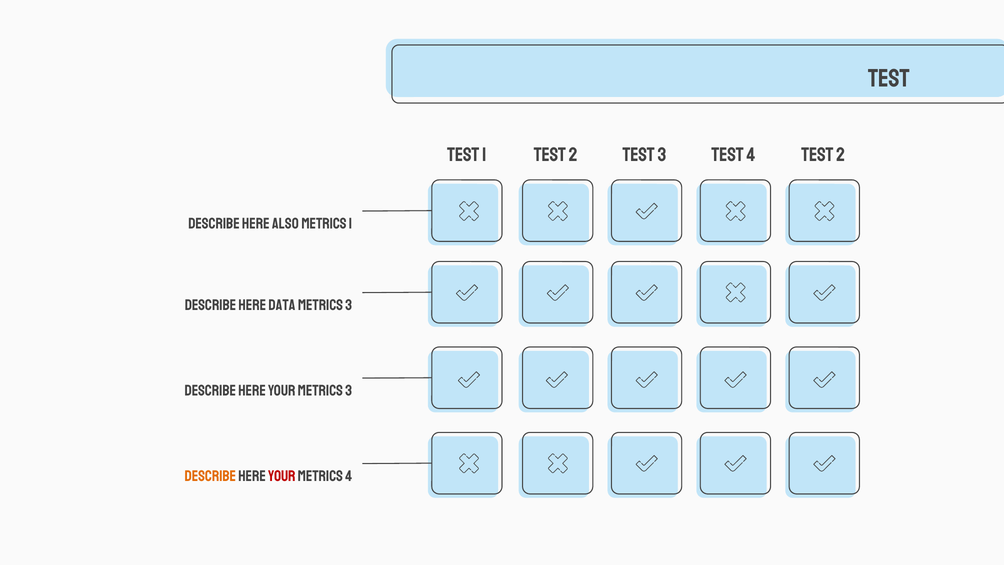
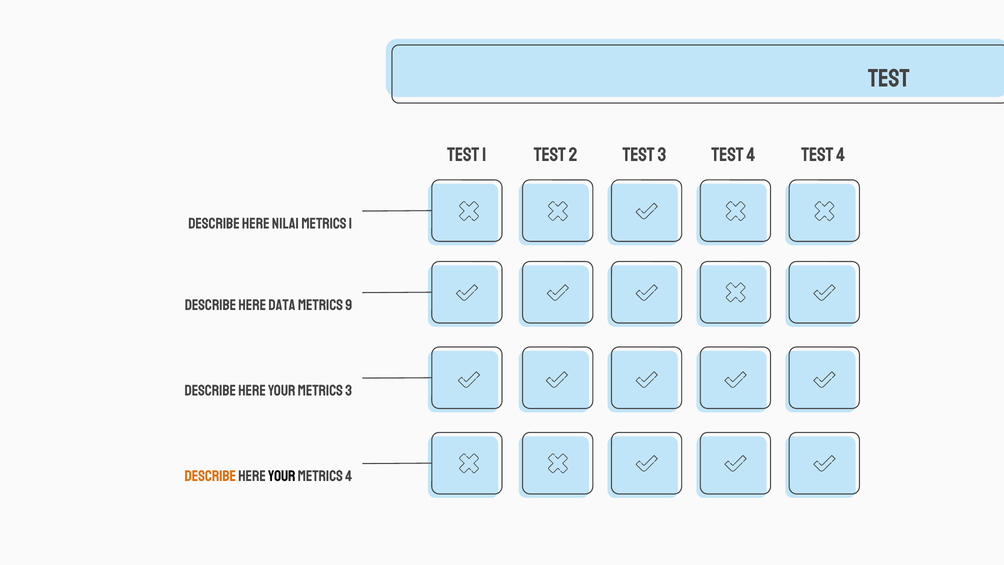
4 TEST 2: 2 -> 4
also: also -> nilai
3 at (349, 305): 3 -> 9
your at (282, 476) colour: red -> black
